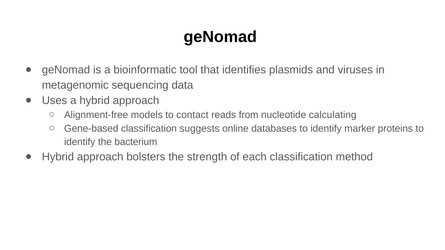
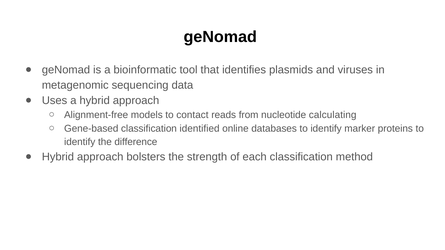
suggests: suggests -> identified
bacterium: bacterium -> difference
